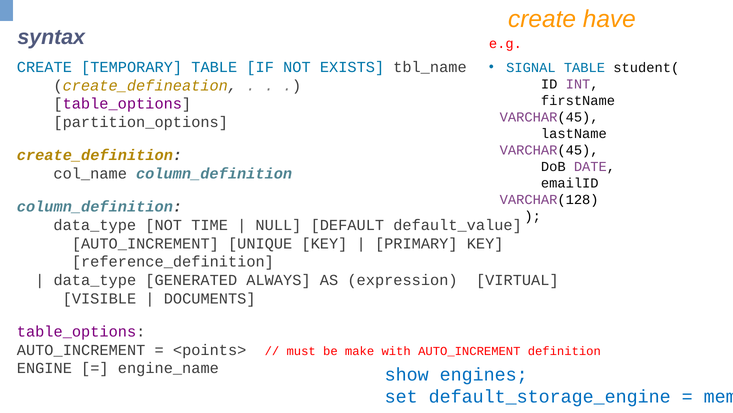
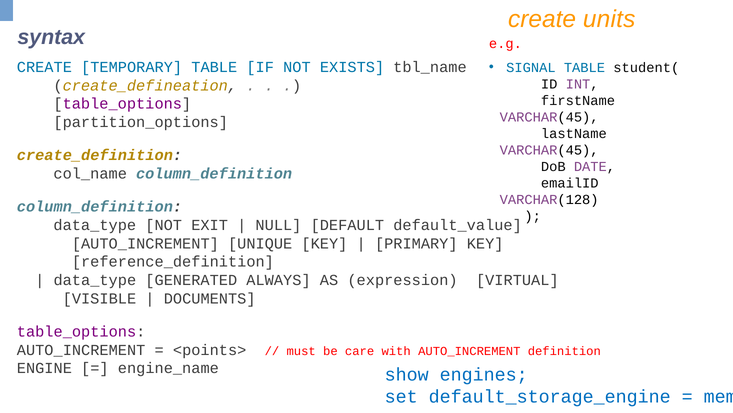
have: have -> units
TIME: TIME -> EXIT
make: make -> care
